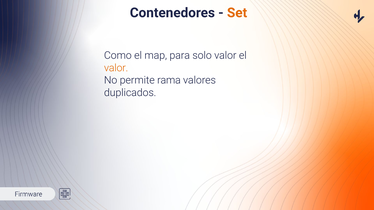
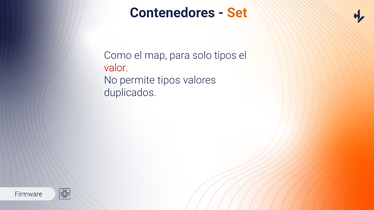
solo valor: valor -> tipos
valor at (116, 68) colour: orange -> red
permite rama: rama -> tipos
